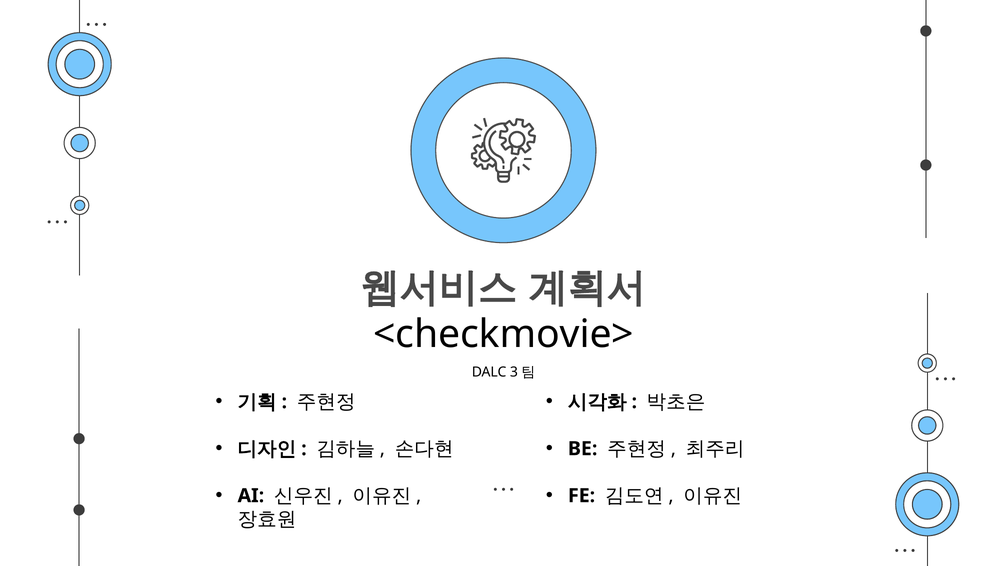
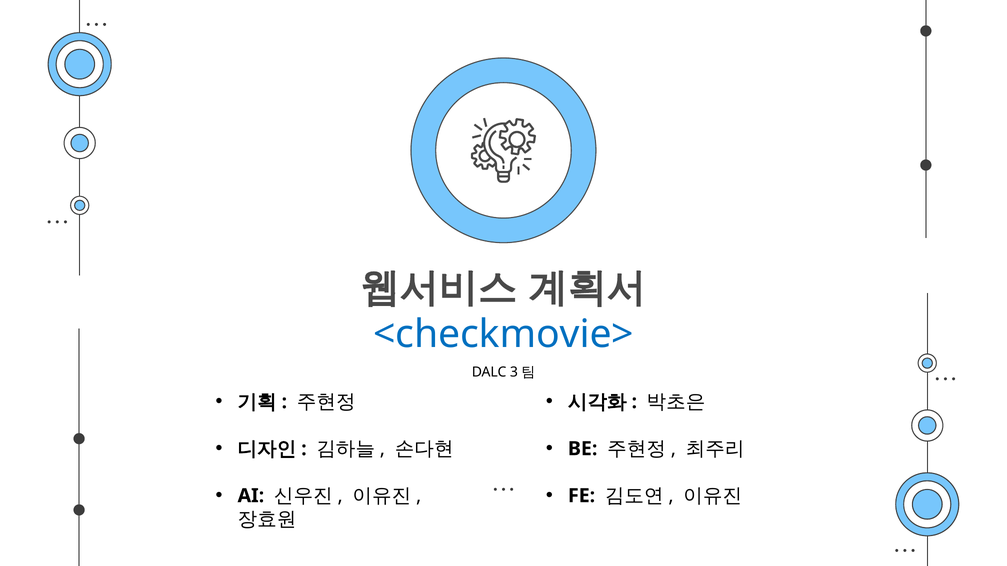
<checkmovie> colour: black -> blue
